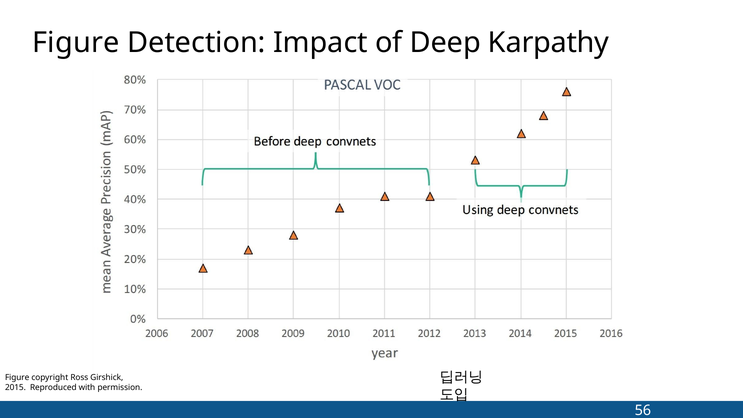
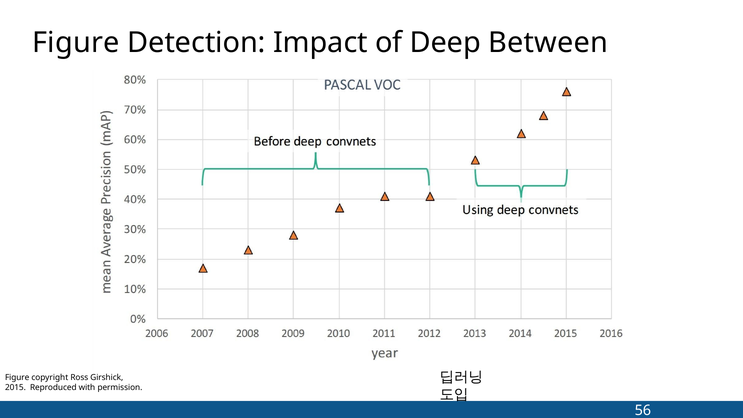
Karpathy: Karpathy -> Between
